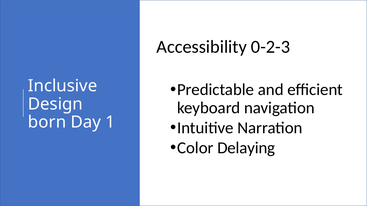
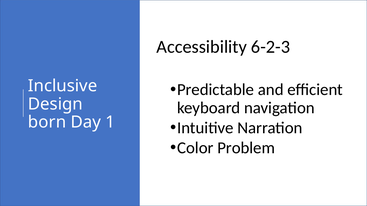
0-2-3: 0-2-3 -> 6-2-3
Delaying: Delaying -> Problem
